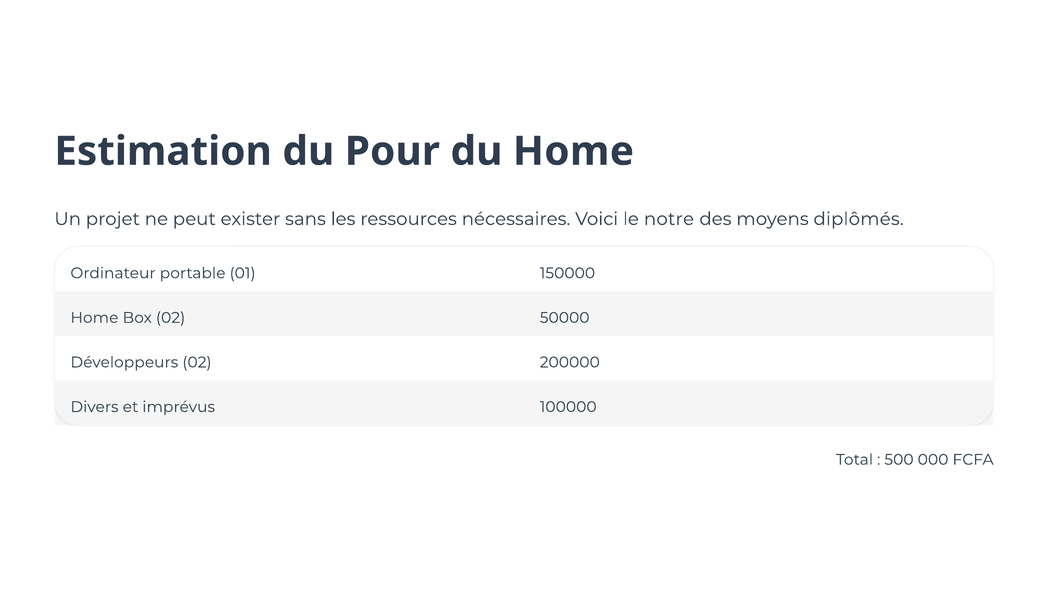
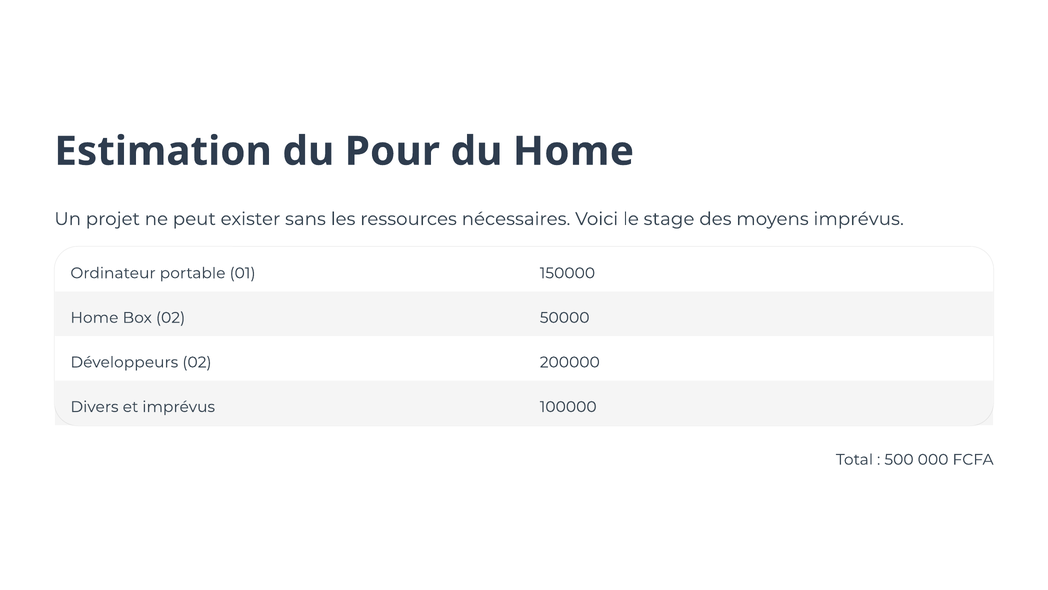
notre: notre -> stage
moyens diplômés: diplômés -> imprévus
